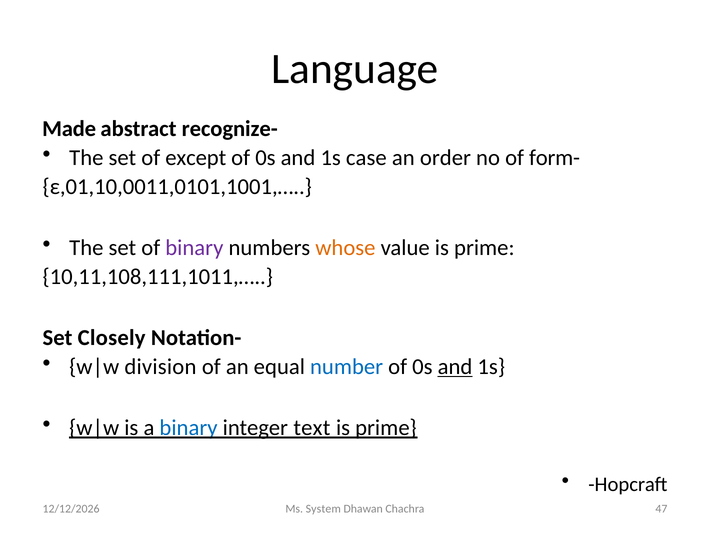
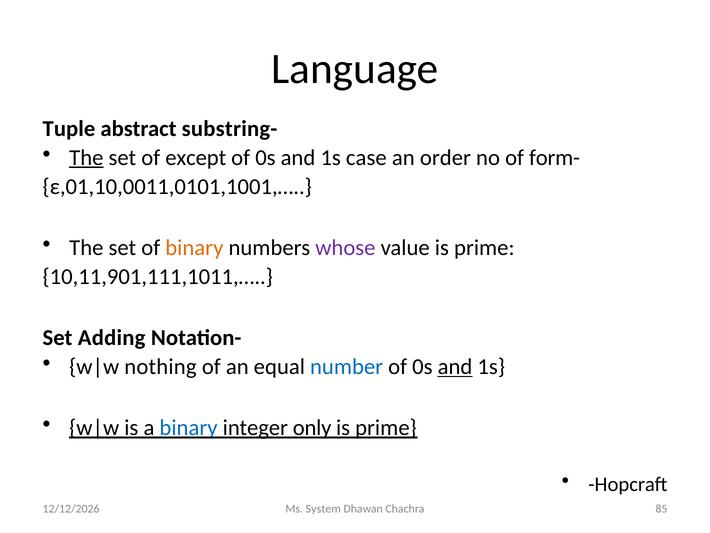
Made: Made -> Tuple
recognize-: recognize- -> substring-
The at (86, 157) underline: none -> present
binary at (194, 247) colour: purple -> orange
whose colour: orange -> purple
10,11,108,111,1011,…: 10,11,108,111,1011,… -> 10,11,901,111,1011,…
Closely: Closely -> Adding
division: division -> nothing
text: text -> only
47: 47 -> 85
